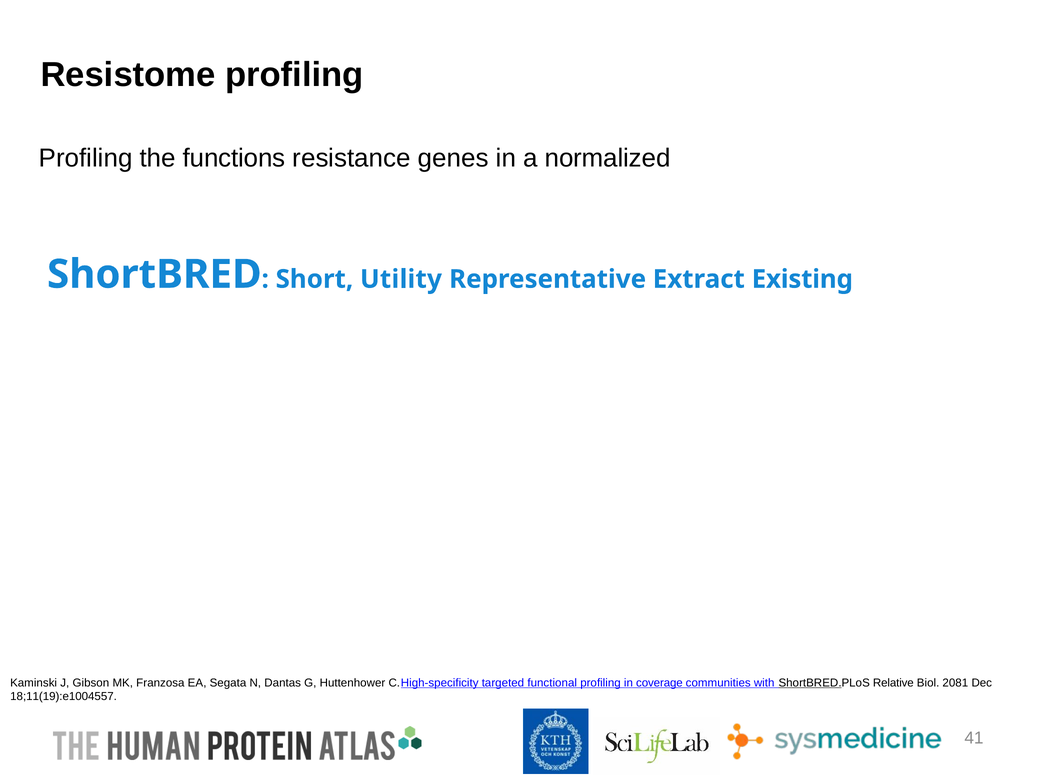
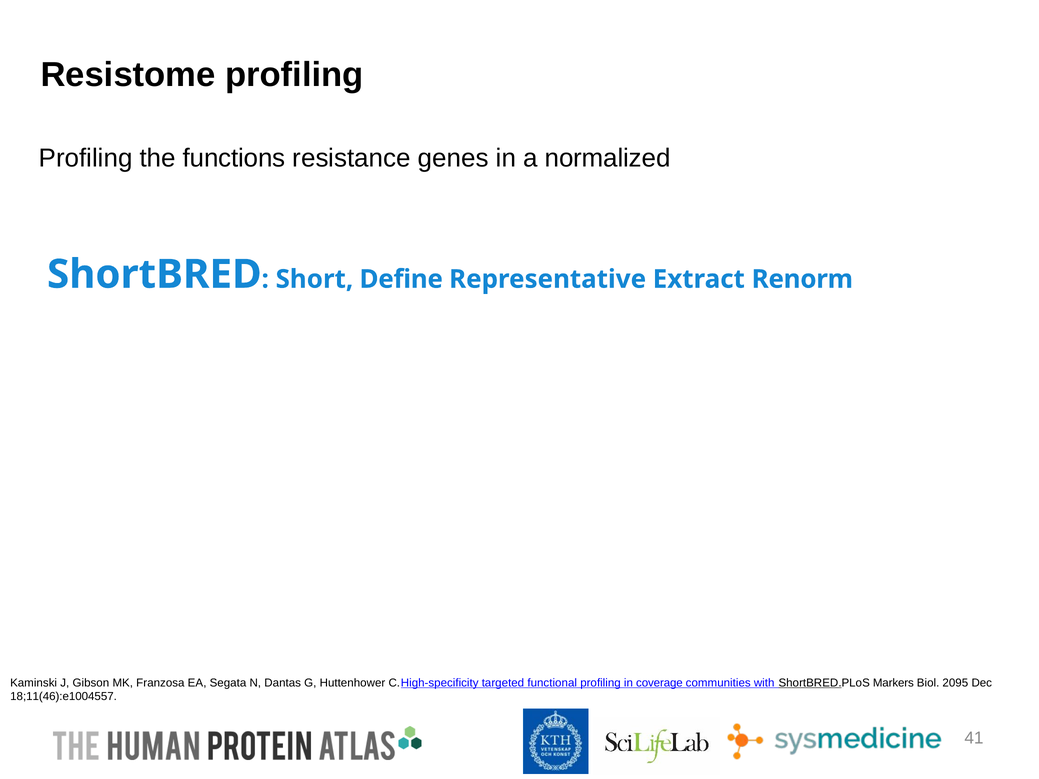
Utility: Utility -> Define
Existing: Existing -> Renorm
Relative: Relative -> Markers
2081: 2081 -> 2095
18;11(19):e1004557: 18;11(19):e1004557 -> 18;11(46):e1004557
